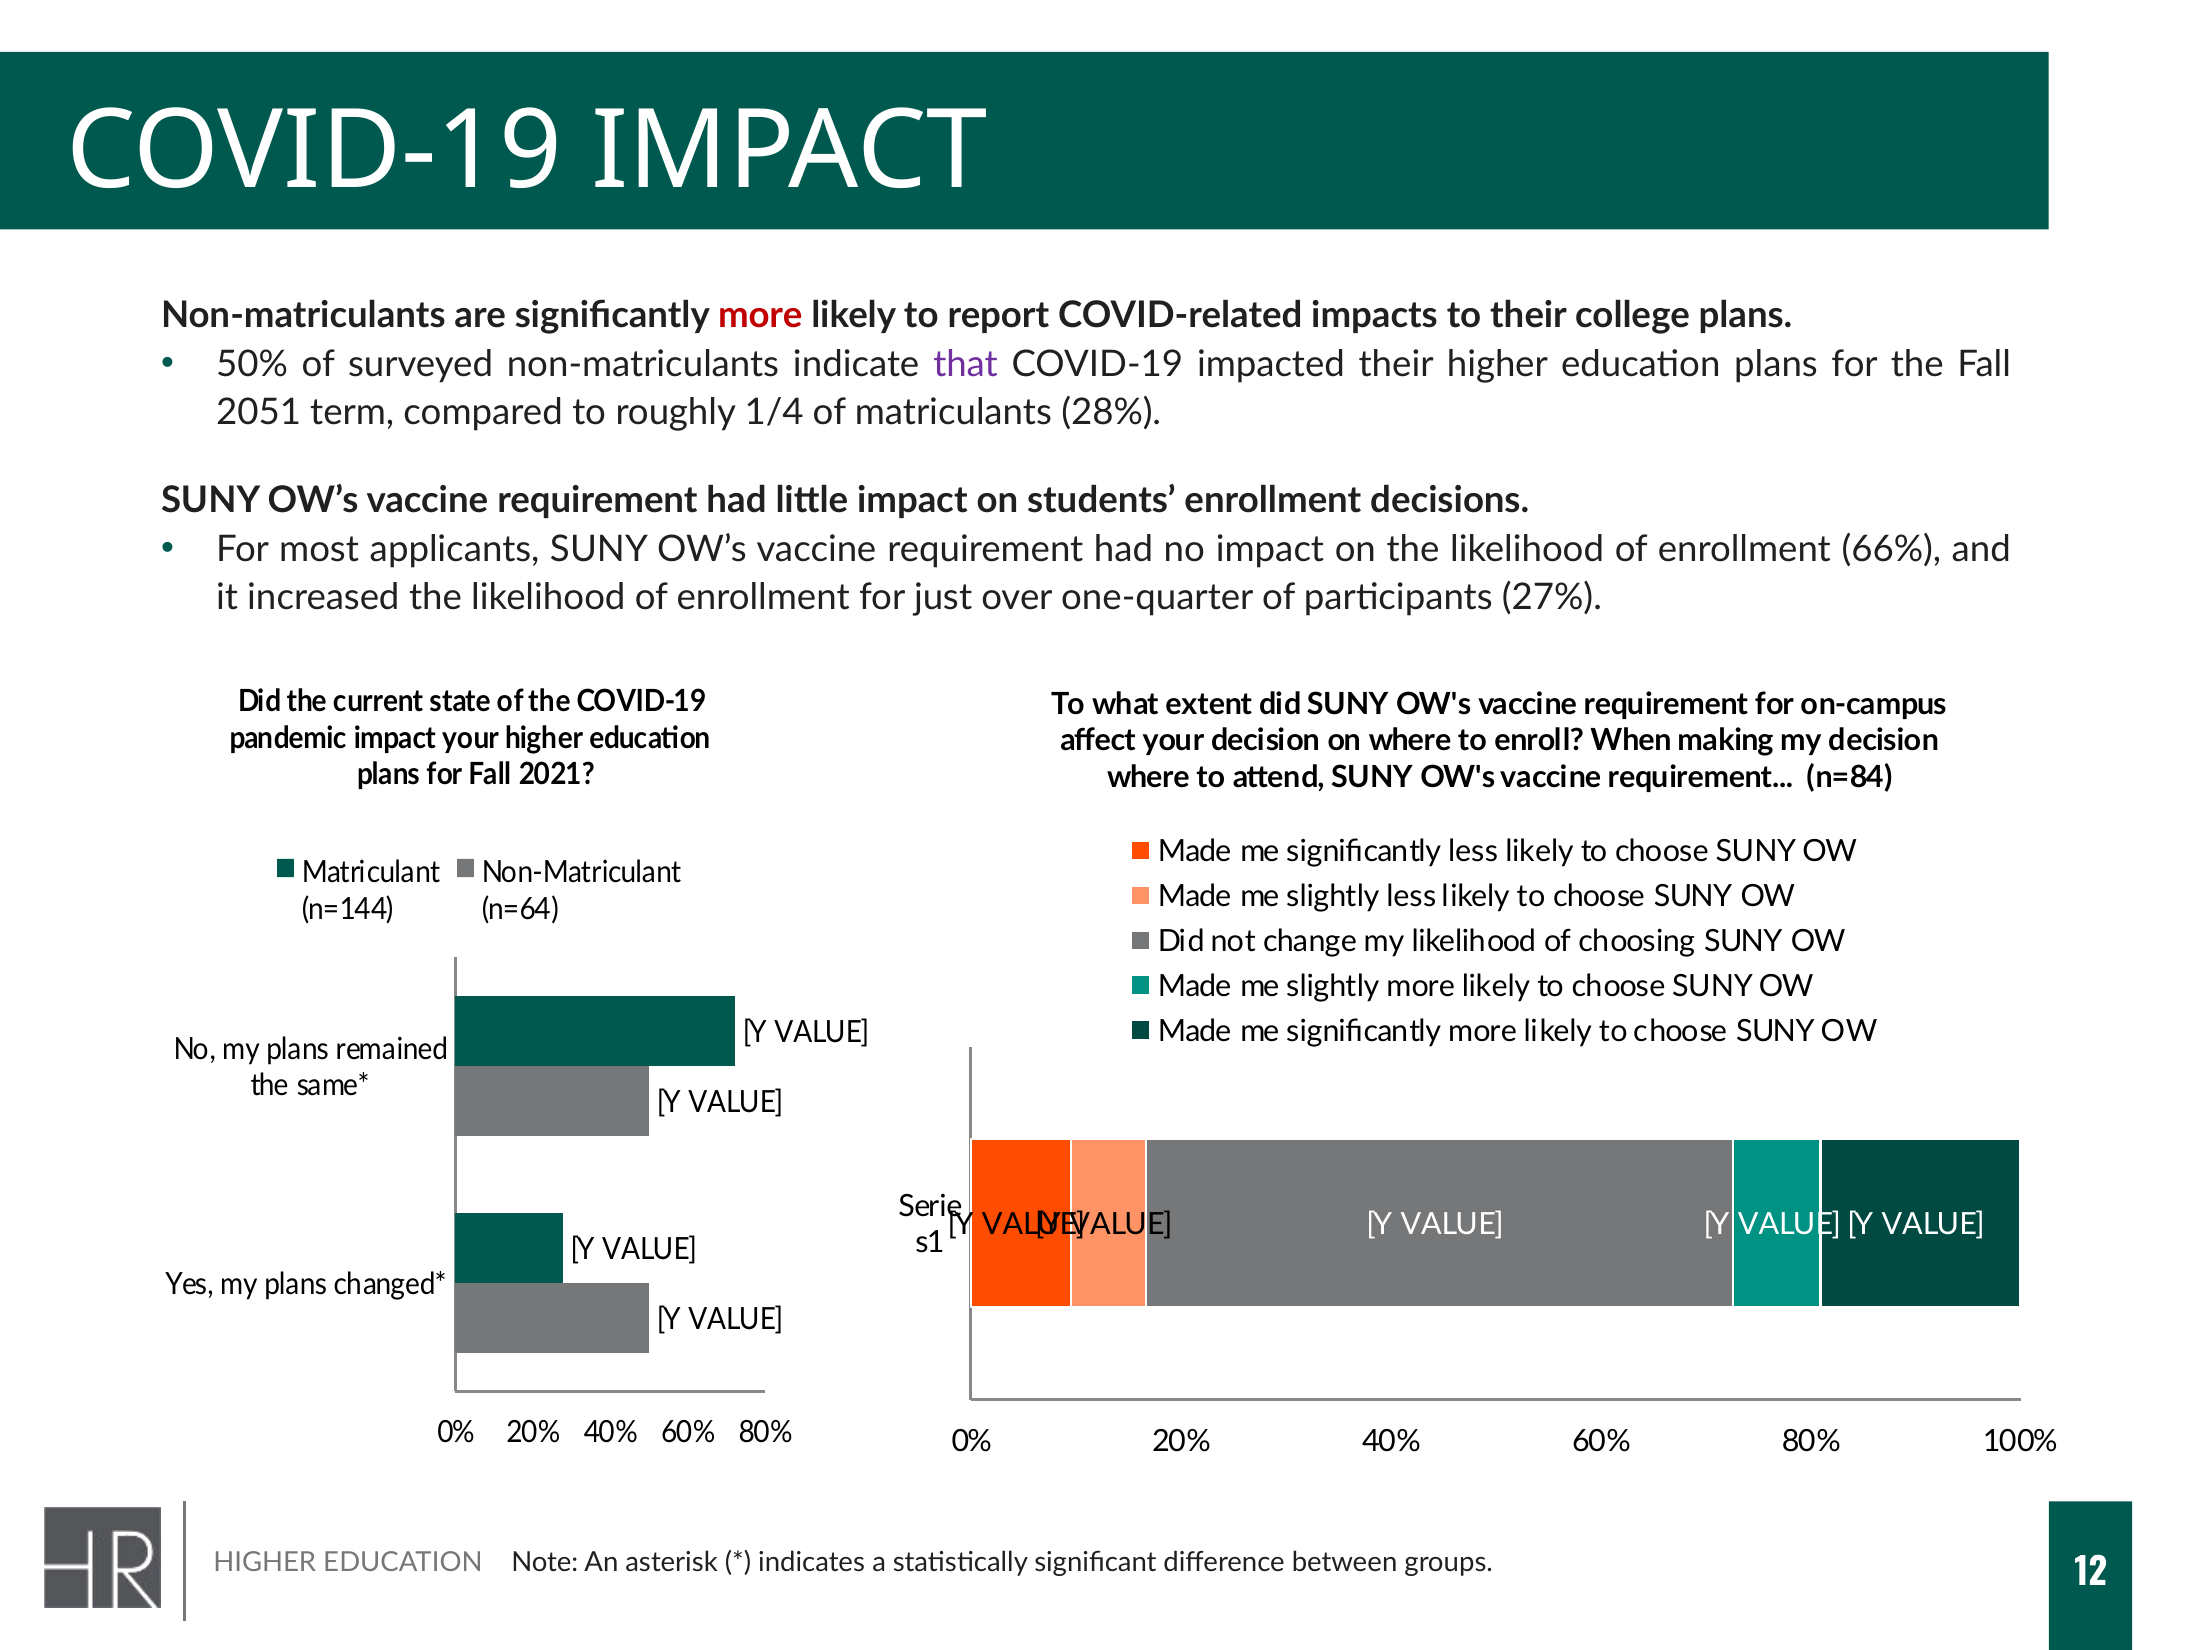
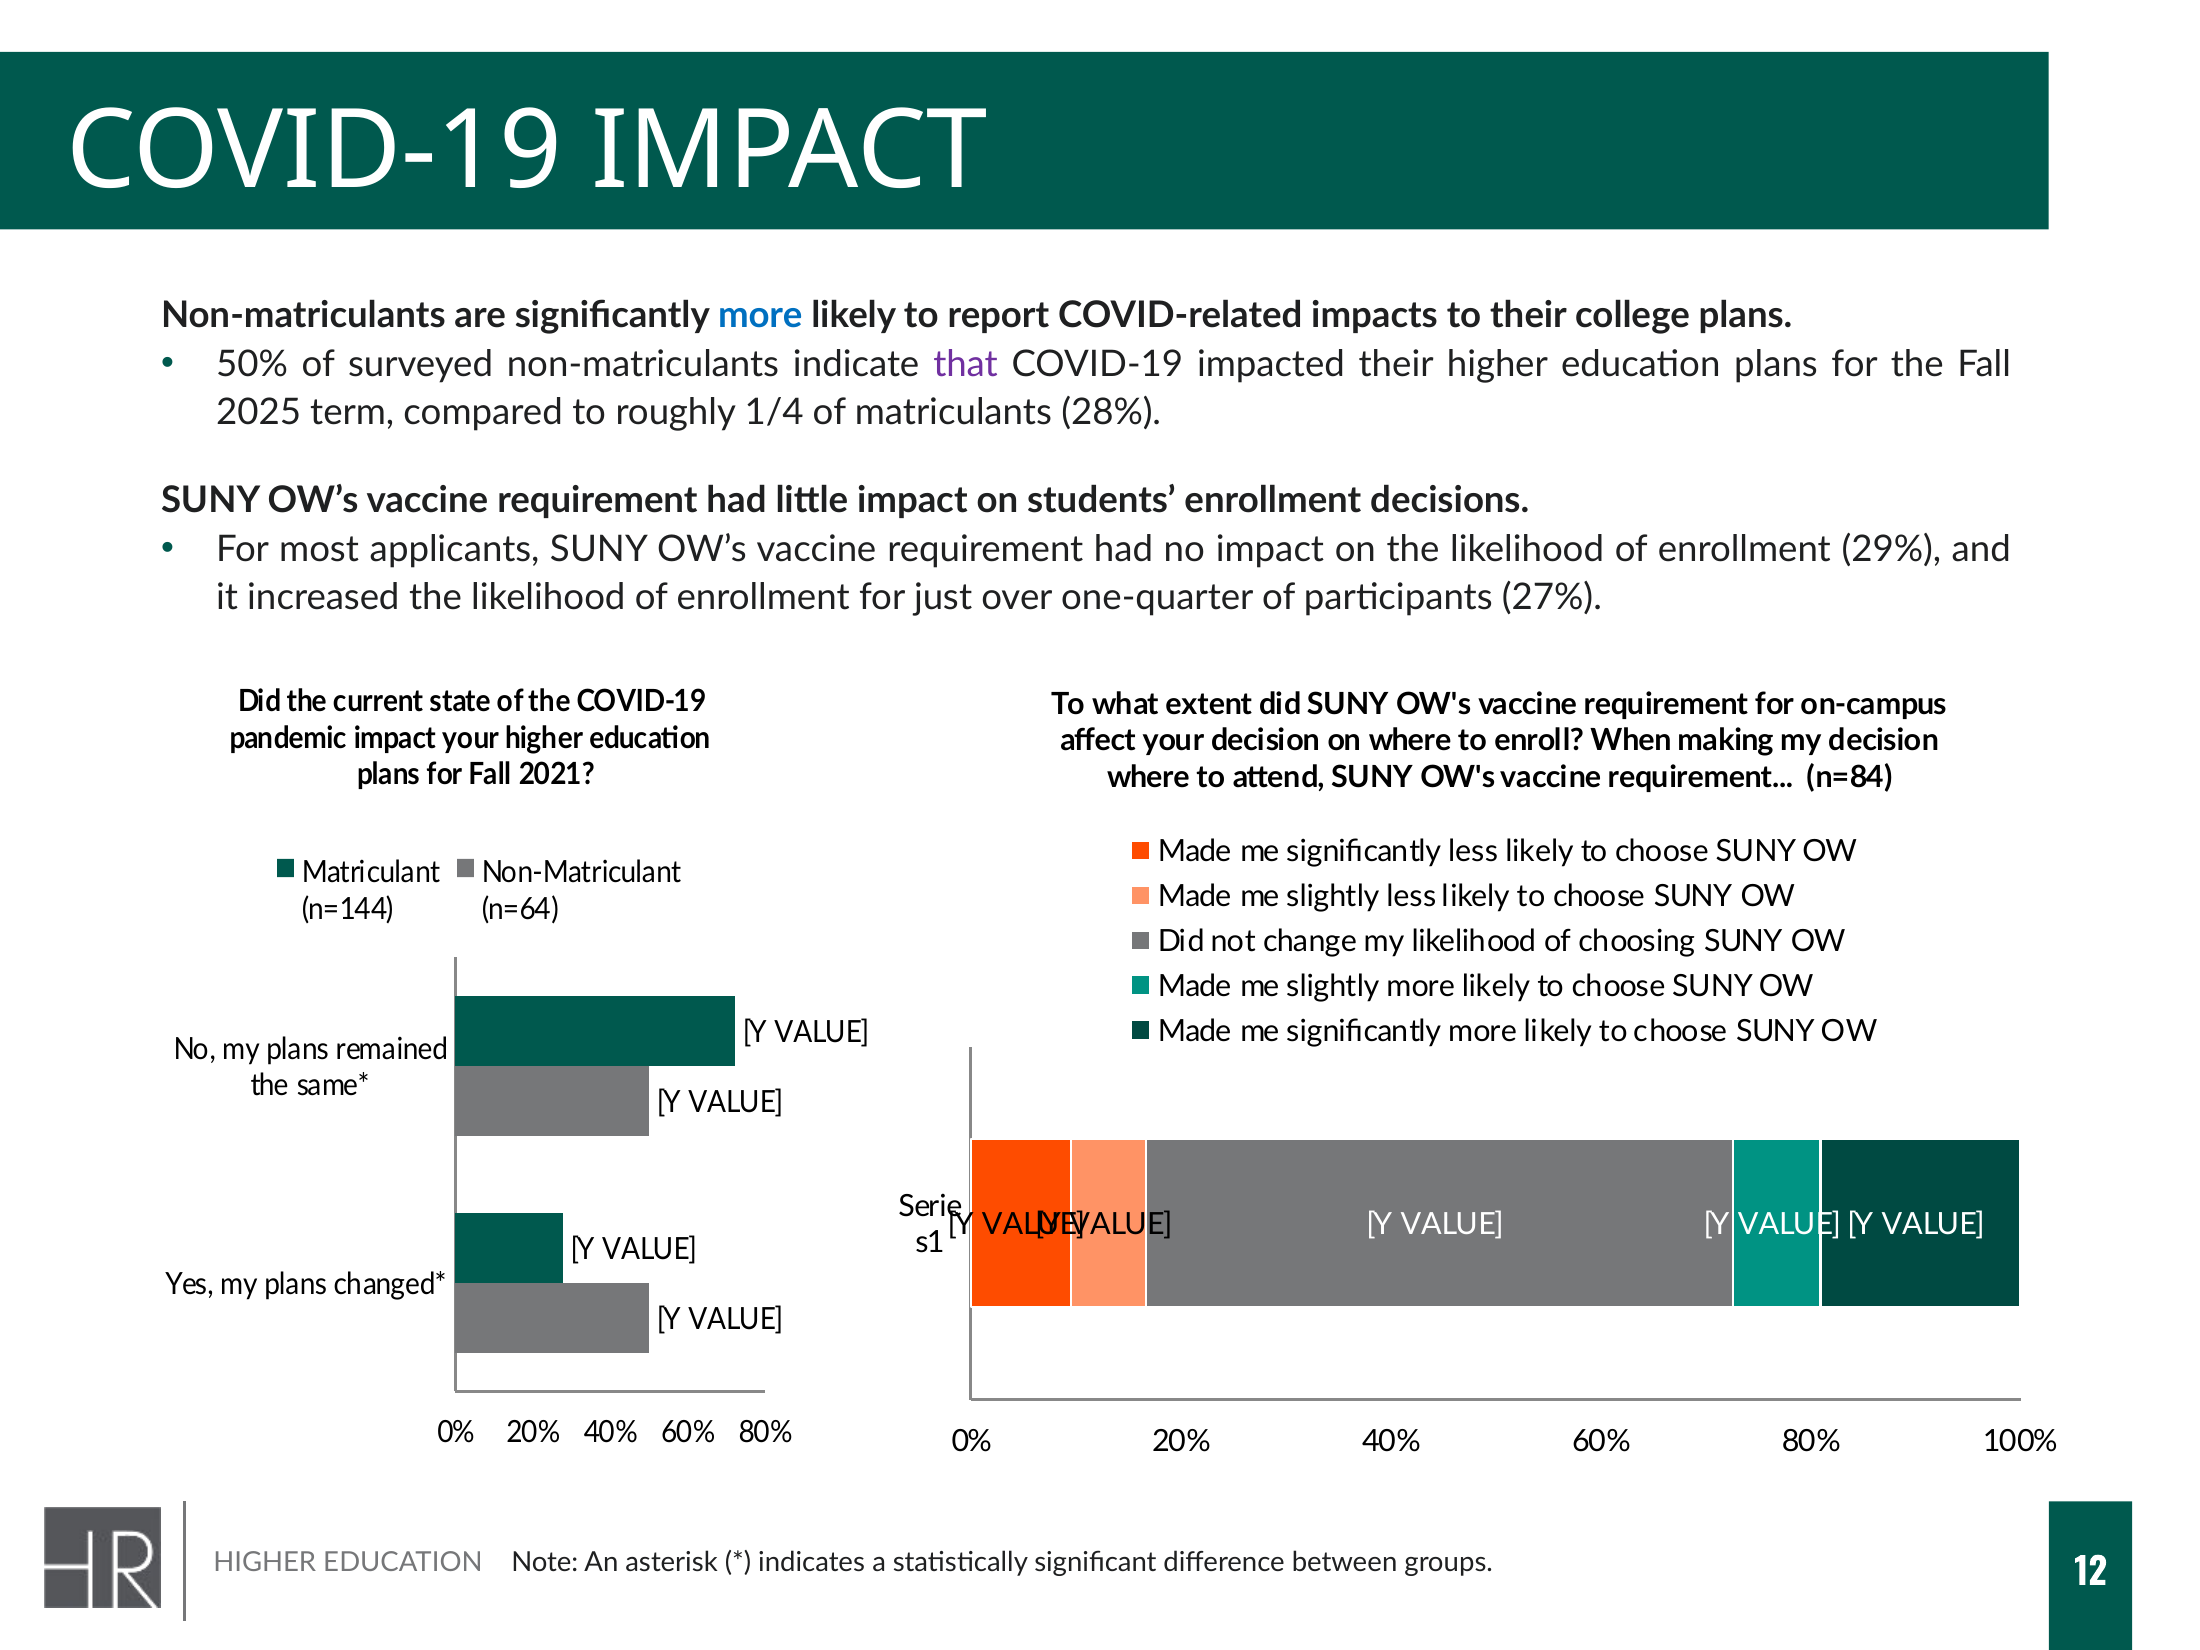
more at (760, 316) colour: red -> blue
2051: 2051 -> 2025
66%: 66% -> 29%
